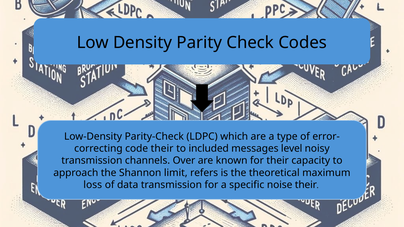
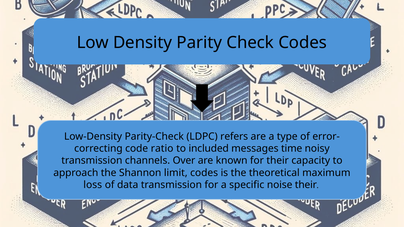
which: which -> refers
code their: their -> ratio
level: level -> time
limit refers: refers -> codes
